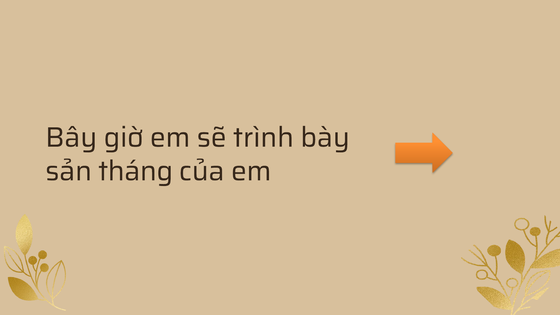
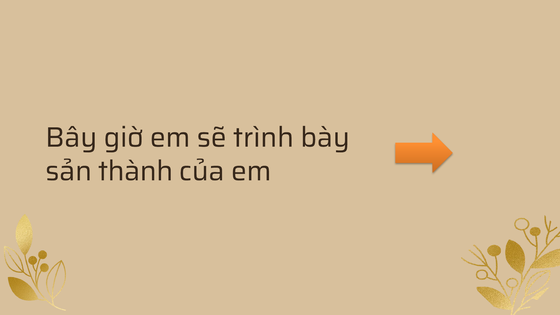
tháng: tháng -> thành
